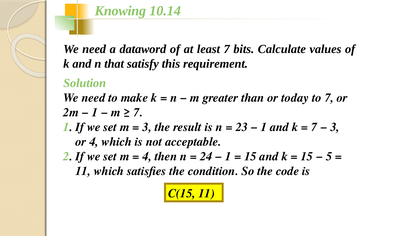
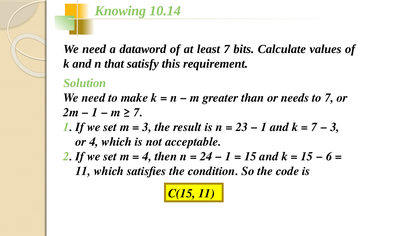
today: today -> needs
5: 5 -> 6
